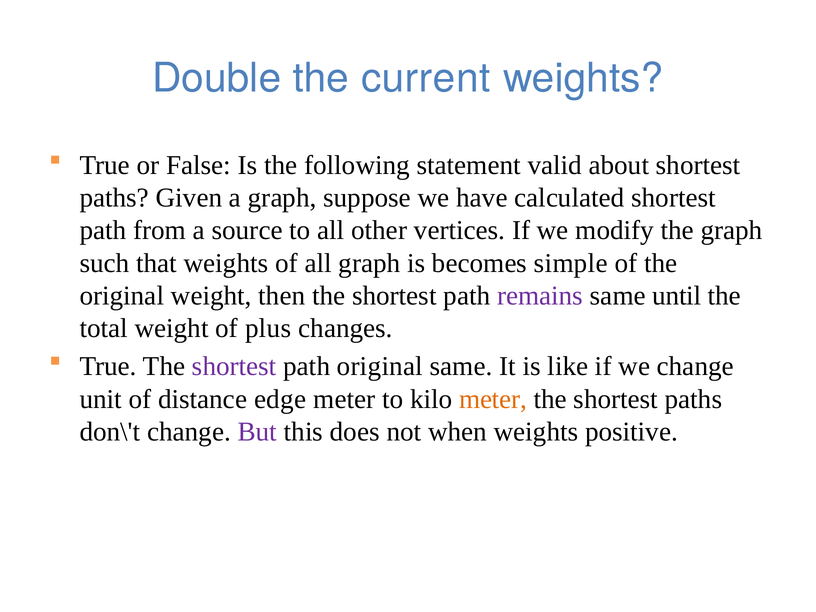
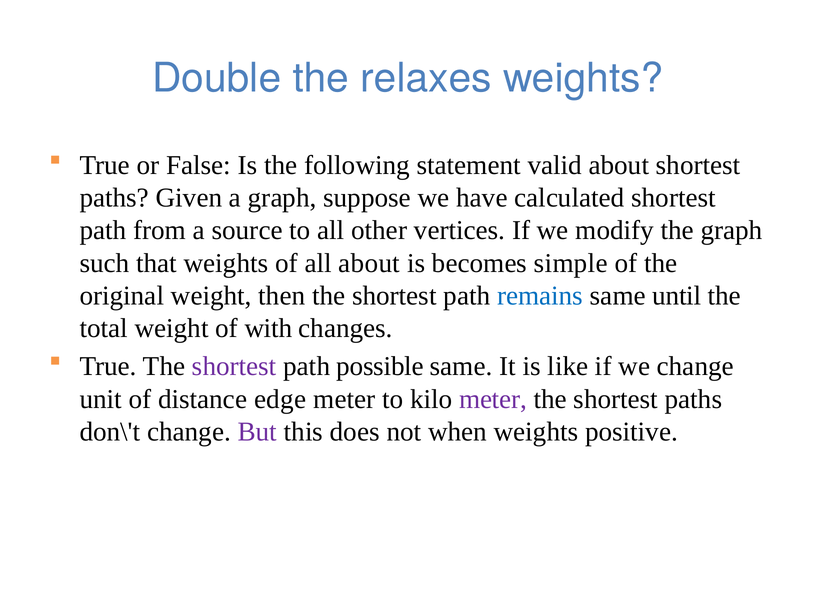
current: current -> relaxes
all graph: graph -> about
remains colour: purple -> blue
plus: plus -> with
path original: original -> possible
meter at (493, 399) colour: orange -> purple
